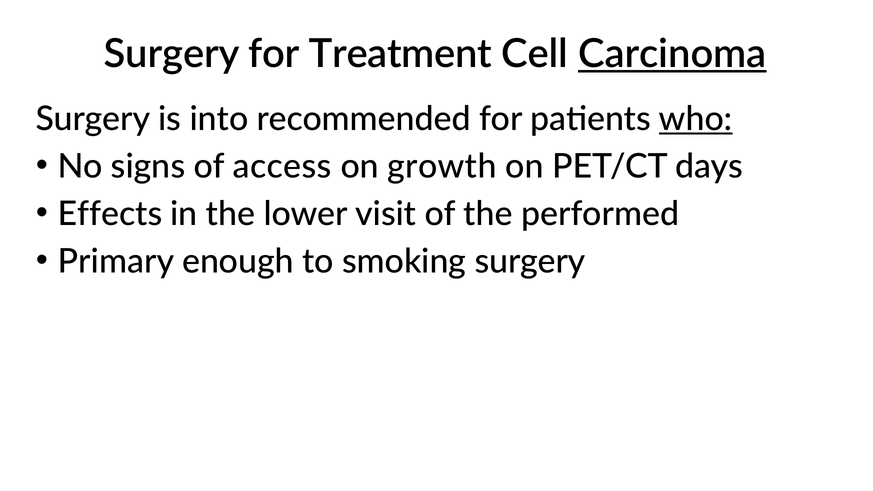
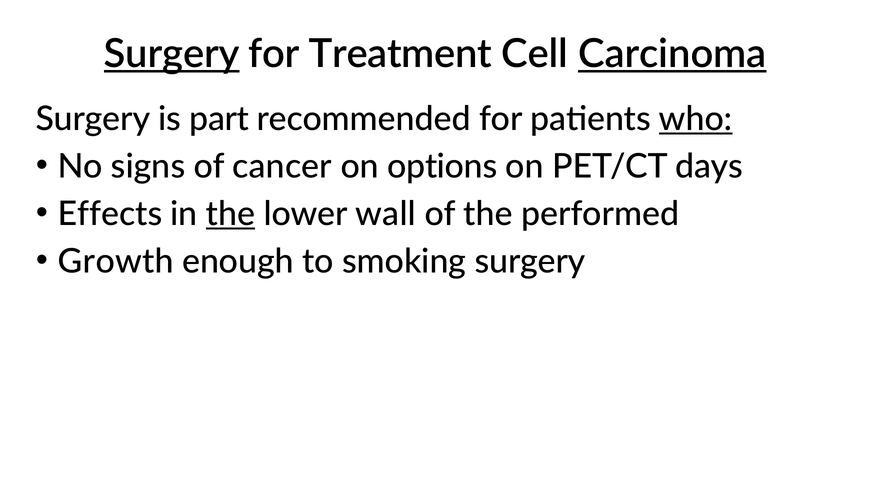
Surgery at (172, 54) underline: none -> present
into: into -> part
access: access -> cancer
growth: growth -> options
the at (231, 214) underline: none -> present
visit: visit -> wall
Primary: Primary -> Growth
